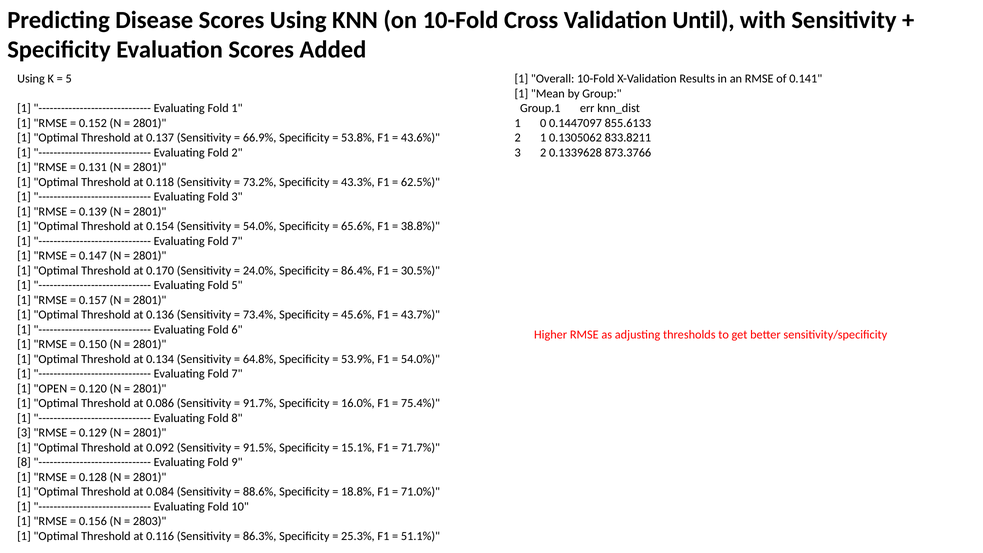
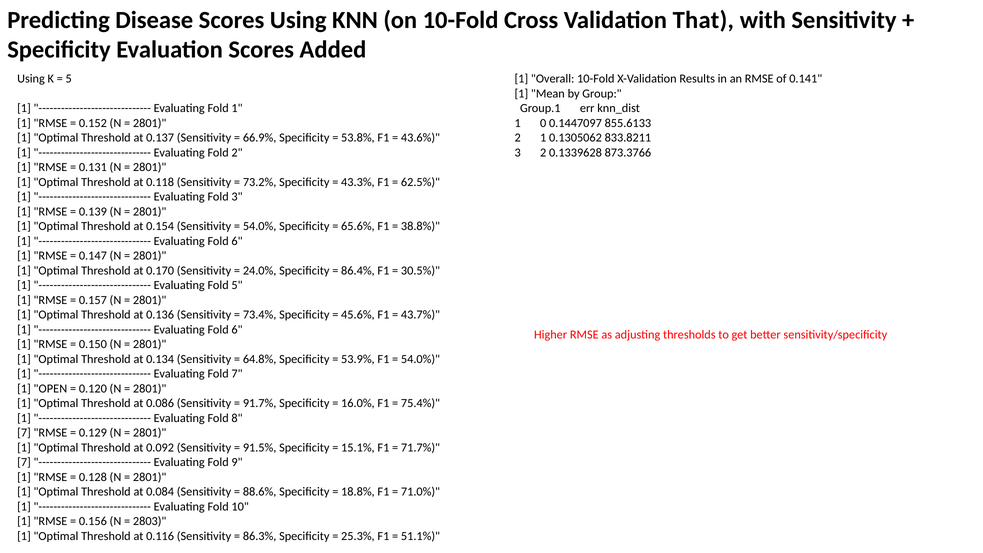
Until: Until -> That
7 at (237, 241): 7 -> 6
3 at (24, 433): 3 -> 7
8 at (24, 462): 8 -> 7
